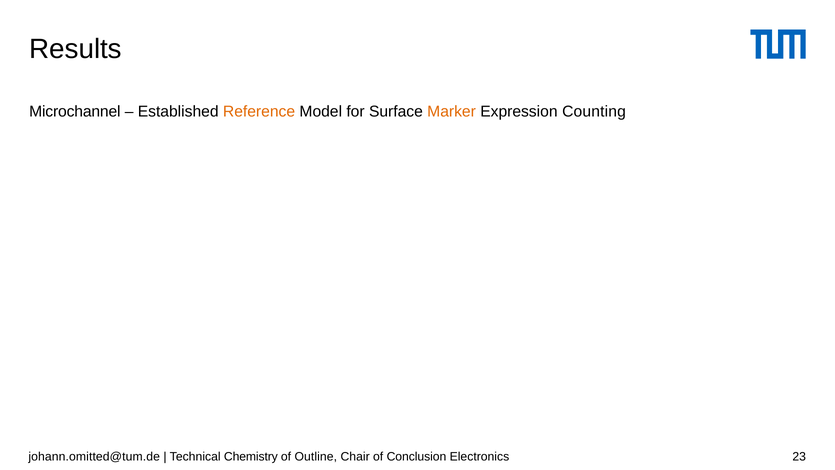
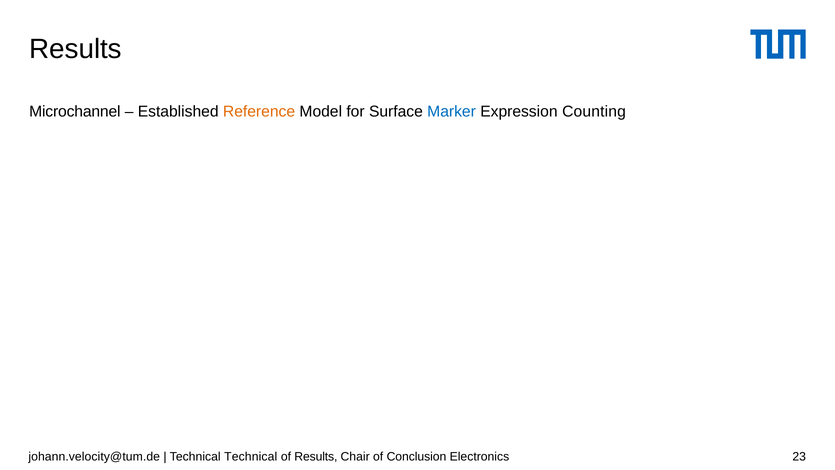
Marker colour: orange -> blue
johann.omitted@tum.de: johann.omitted@tum.de -> johann.velocity@tum.de
Technical Chemistry: Chemistry -> Technical
of Outline: Outline -> Results
